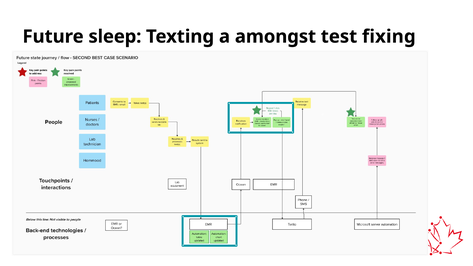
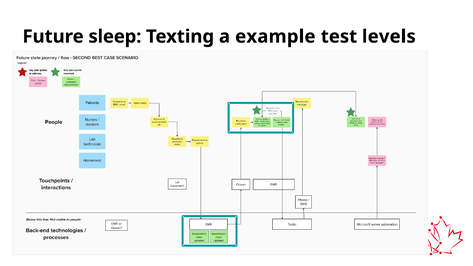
amongst: amongst -> example
fixing: fixing -> levels
